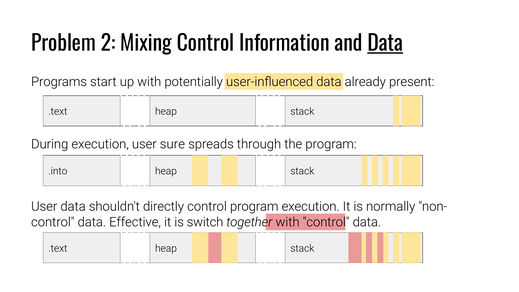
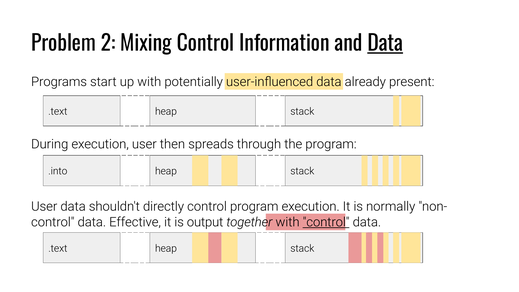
sure: sure -> then
switch: switch -> output
control at (326, 222) underline: none -> present
